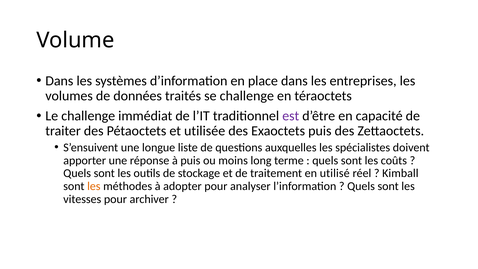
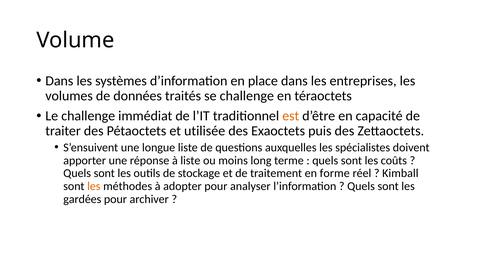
est colour: purple -> orange
à puis: puis -> liste
utilisé: utilisé -> forme
vitesses: vitesses -> gardées
